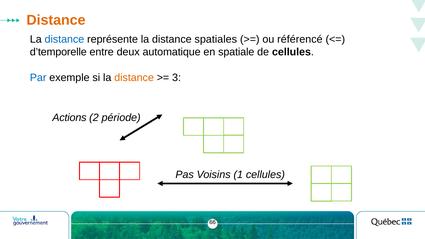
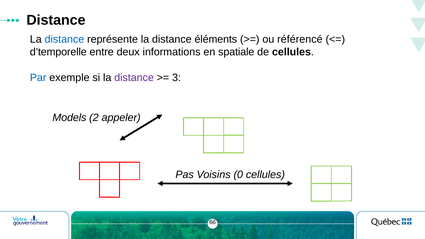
Distance at (56, 20) colour: orange -> black
spatiales: spatiales -> éléments
automatique: automatique -> informations
distance at (134, 78) colour: orange -> purple
Actions: Actions -> Models
période: période -> appeler
1: 1 -> 0
